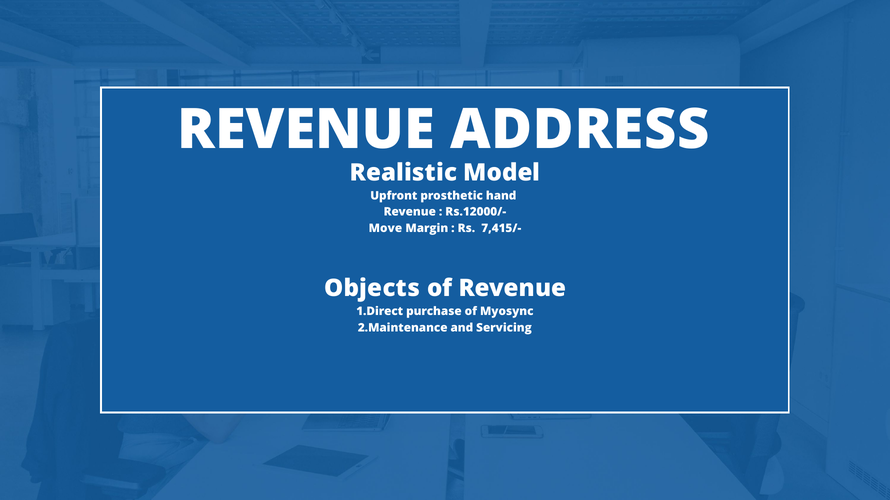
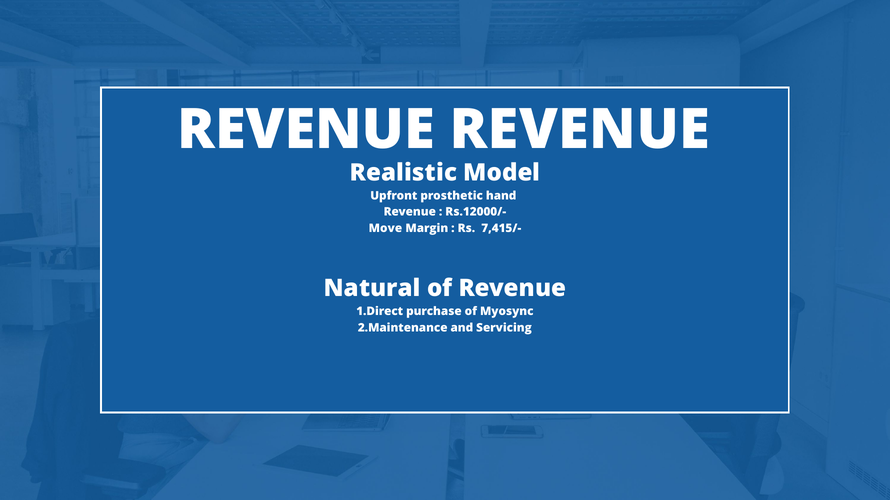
REVENUE ADDRESS: ADDRESS -> REVENUE
Objects: Objects -> Natural
